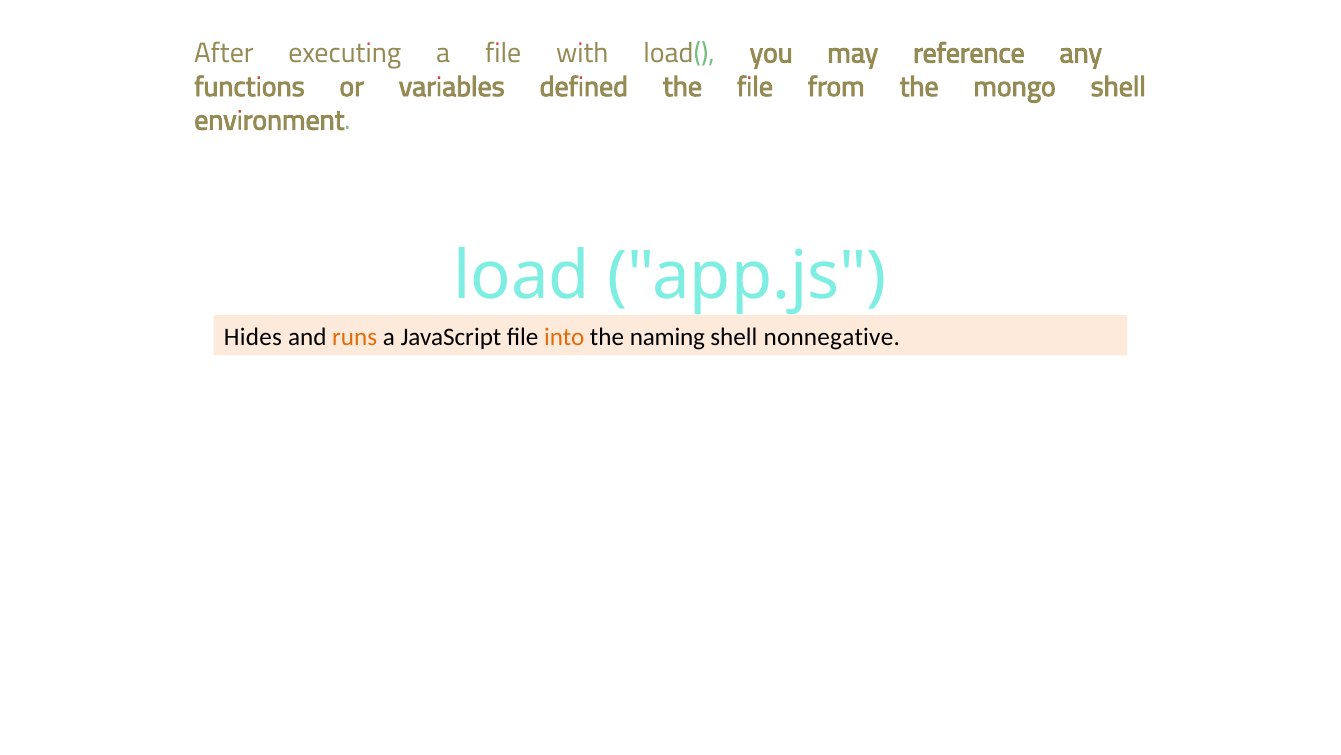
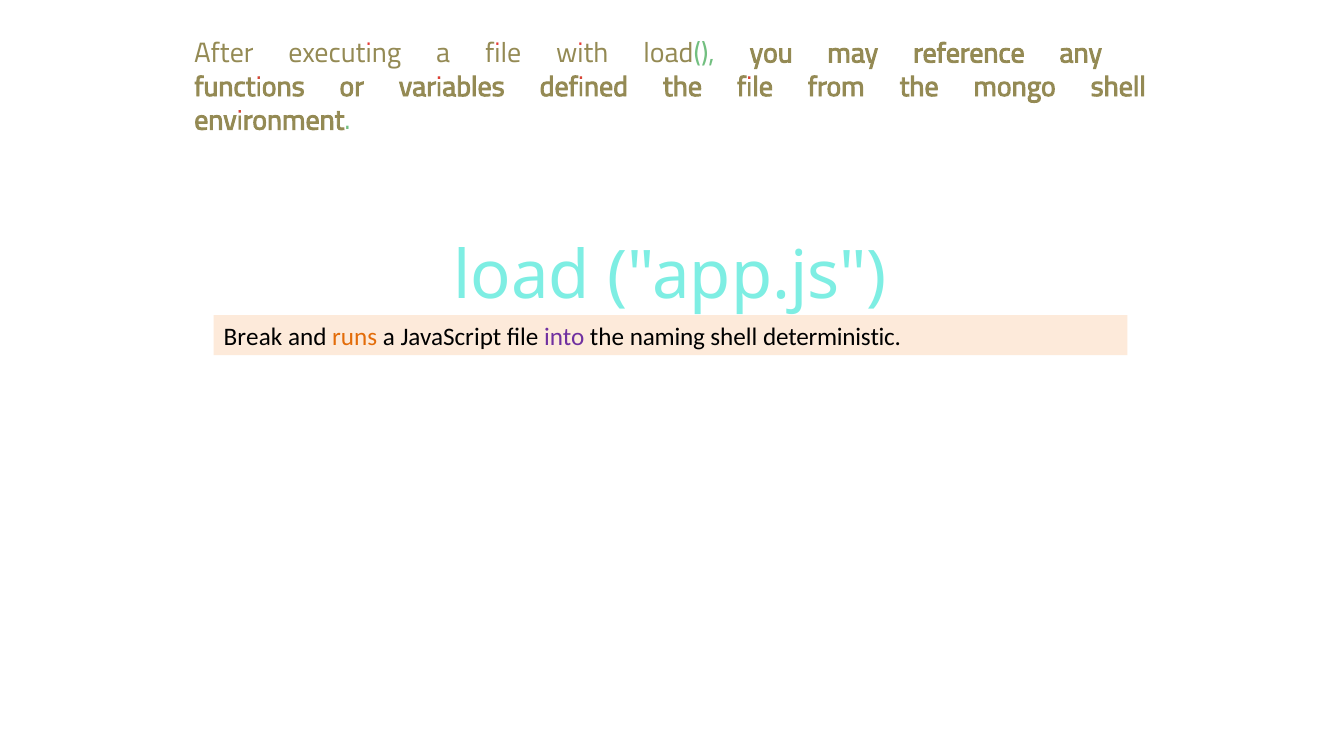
Hides: Hides -> Break
into colour: orange -> purple
nonnegative: nonnegative -> deterministic
